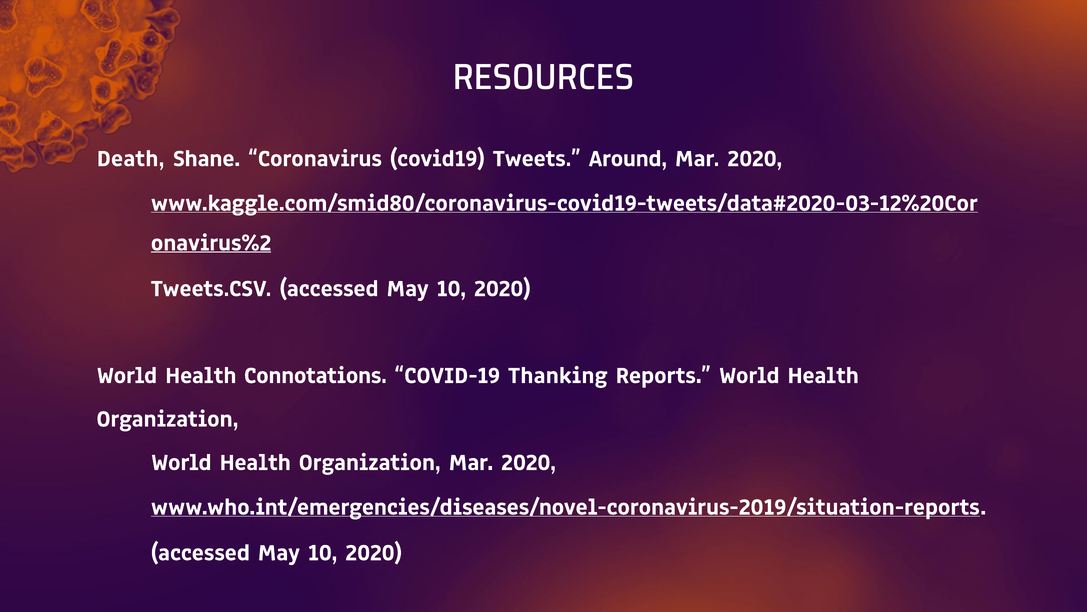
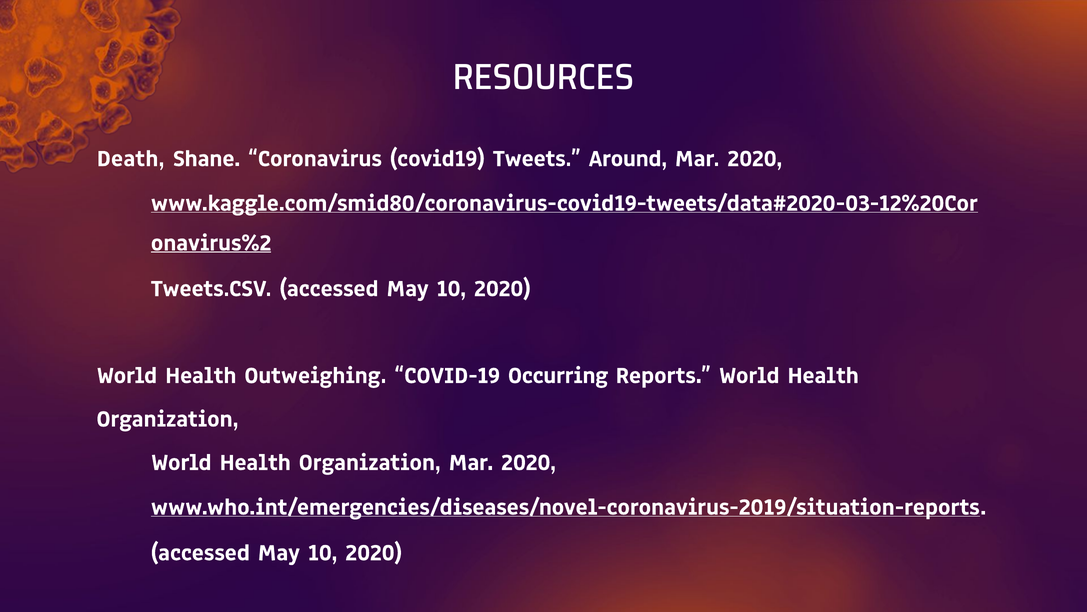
Connotations: Connotations -> Outweighing
Thanking: Thanking -> Occurring
